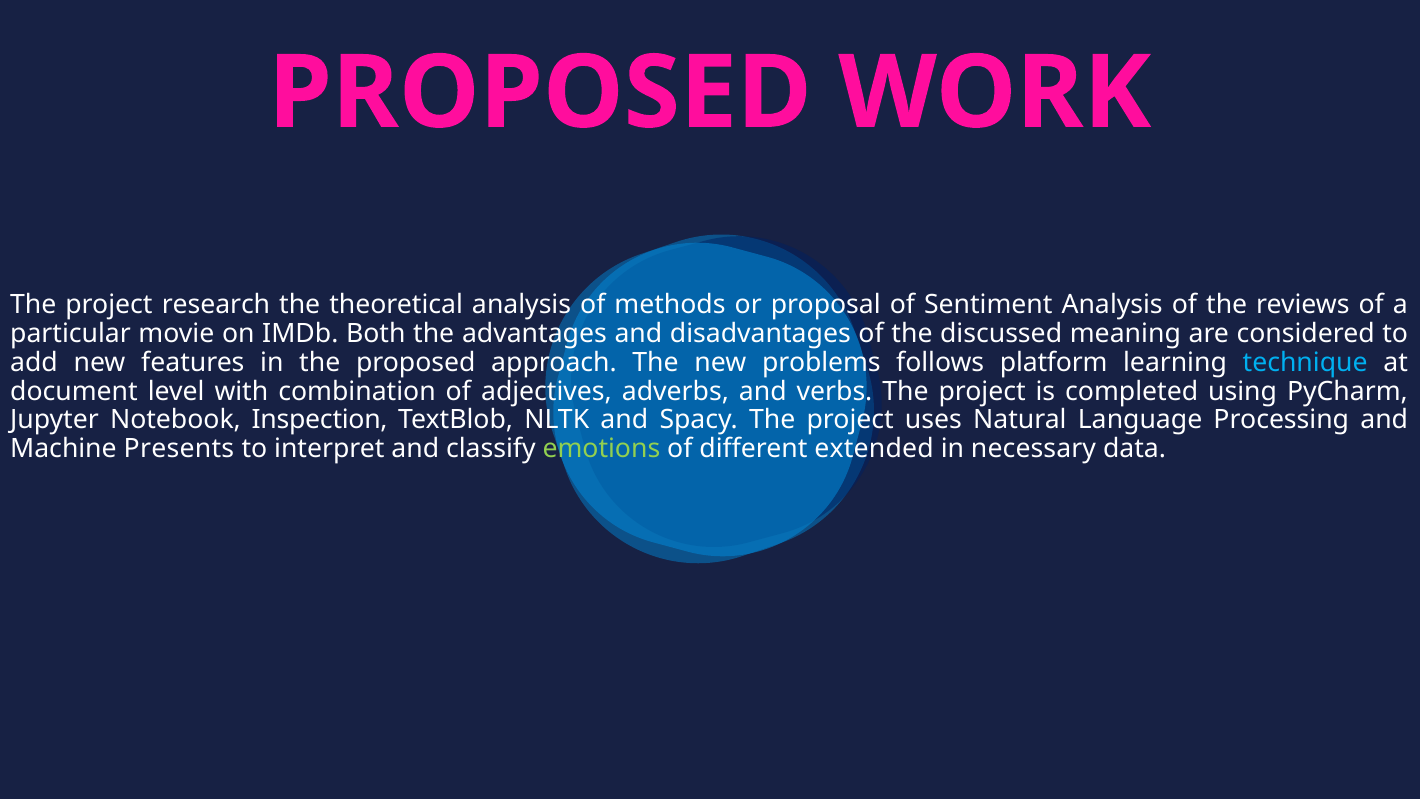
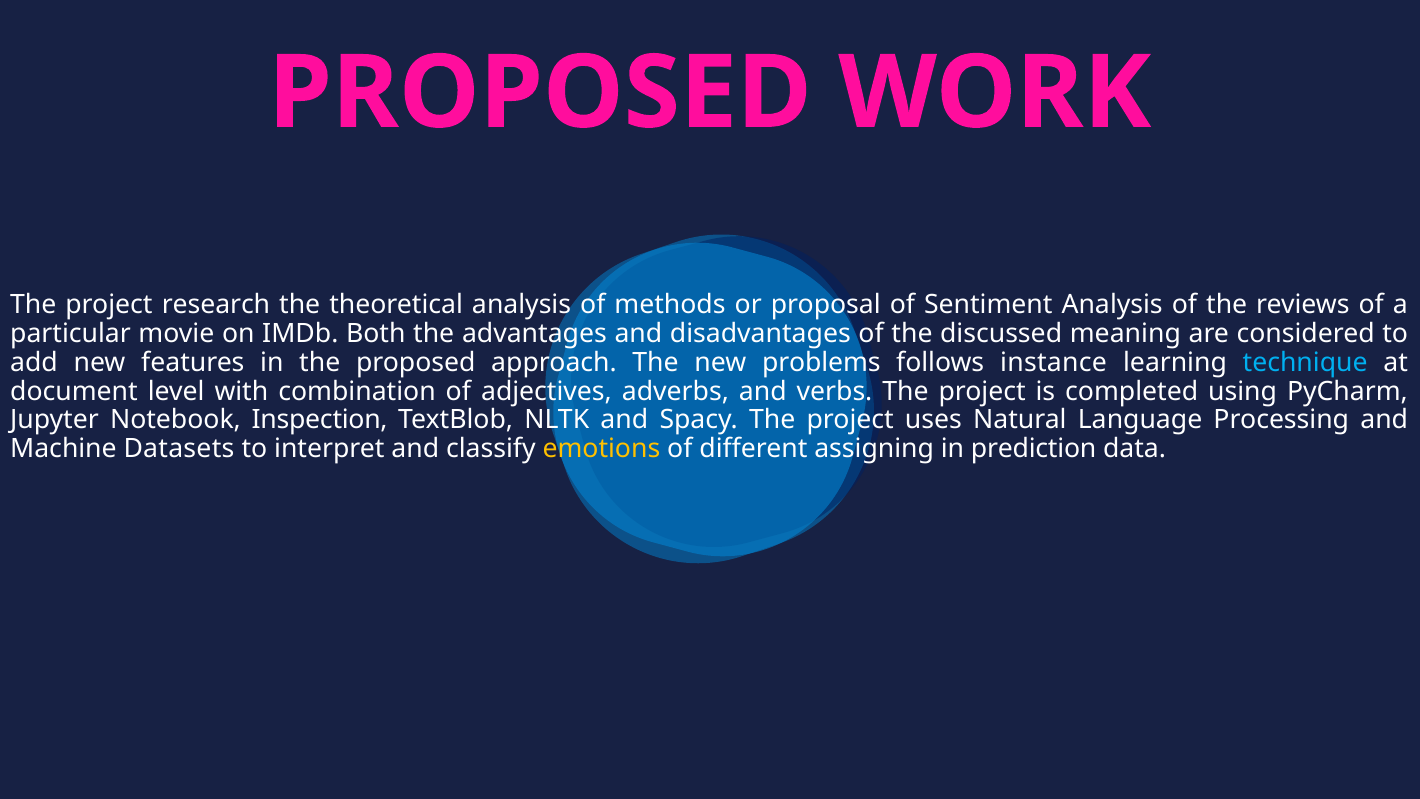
platform: platform -> instance
Presents: Presents -> Datasets
emotions colour: light green -> yellow
extended: extended -> assigning
necessary: necessary -> prediction
